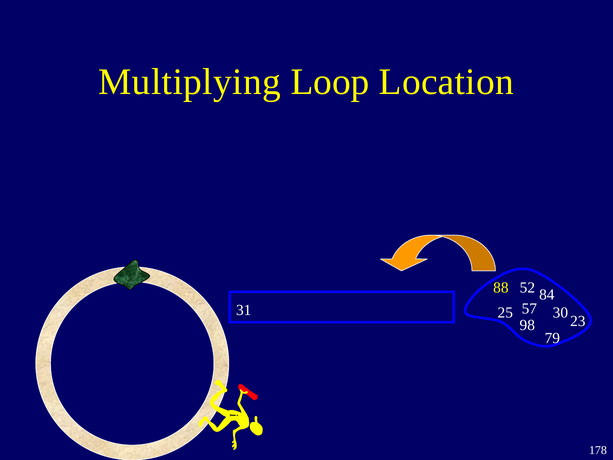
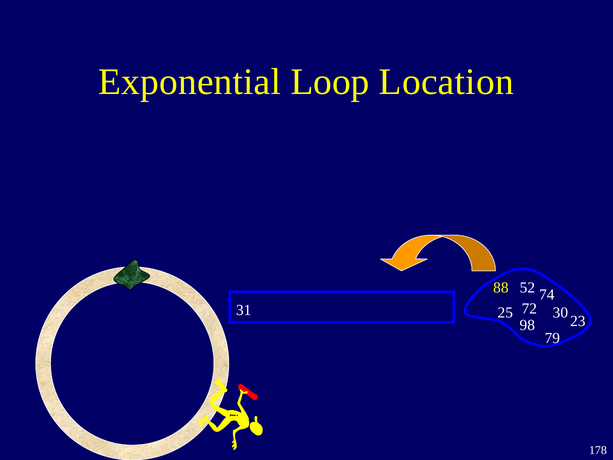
Multiplying: Multiplying -> Exponential
84: 84 -> 74
57: 57 -> 72
